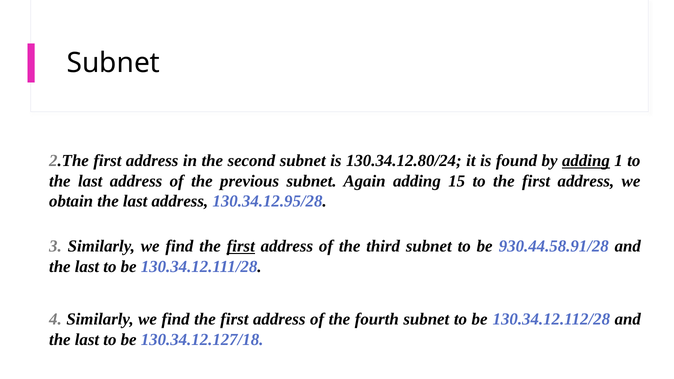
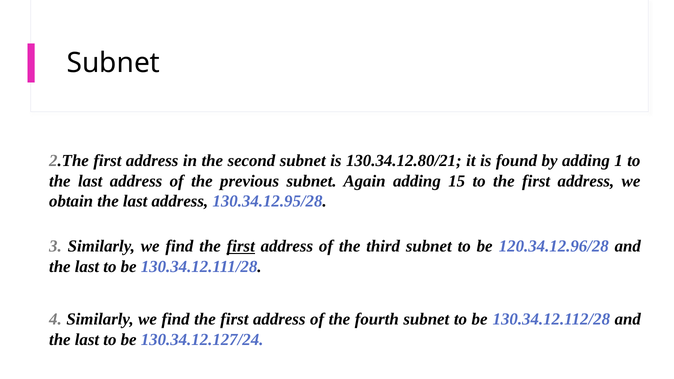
130.34.12.80/24: 130.34.12.80/24 -> 130.34.12.80/21
adding at (586, 161) underline: present -> none
930.44.58.91/28: 930.44.58.91/28 -> 120.34.12.96/28
130.34.12.127/18: 130.34.12.127/18 -> 130.34.12.127/24
